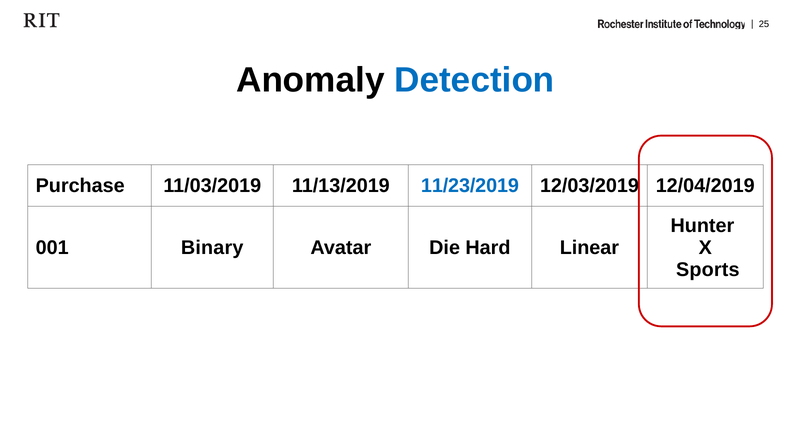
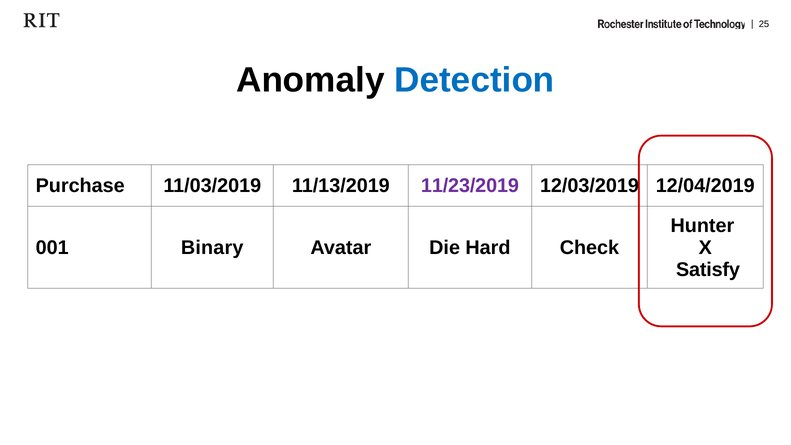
11/23/2019 colour: blue -> purple
Linear: Linear -> Check
Sports: Sports -> Satisfy
